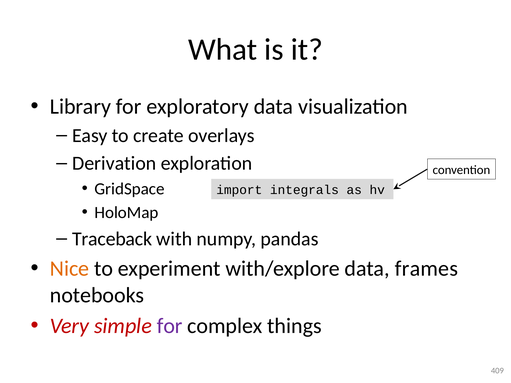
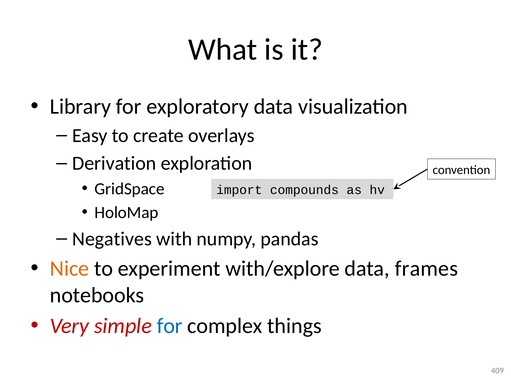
integrals: integrals -> compounds
Traceback: Traceback -> Negatives
for at (170, 326) colour: purple -> blue
